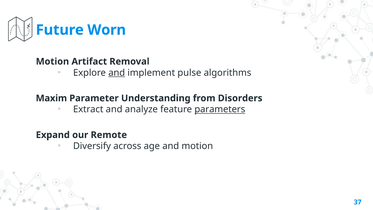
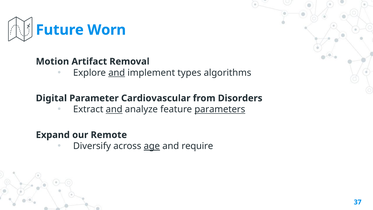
pulse: pulse -> types
Maxim: Maxim -> Digital
Understanding: Understanding -> Cardiovascular
and at (114, 109) underline: none -> present
age underline: none -> present
and motion: motion -> require
